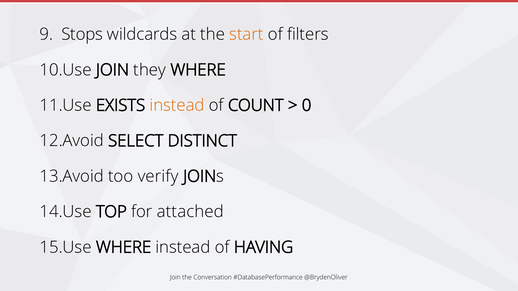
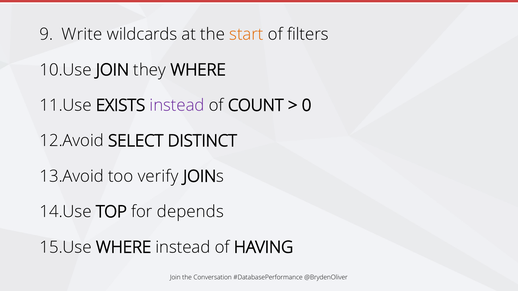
Stops: Stops -> Write
instead at (177, 105) colour: orange -> purple
attached: attached -> depends
